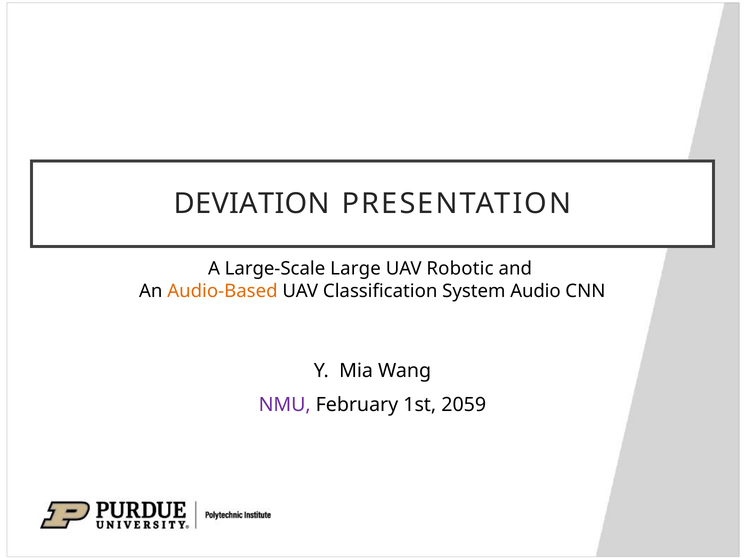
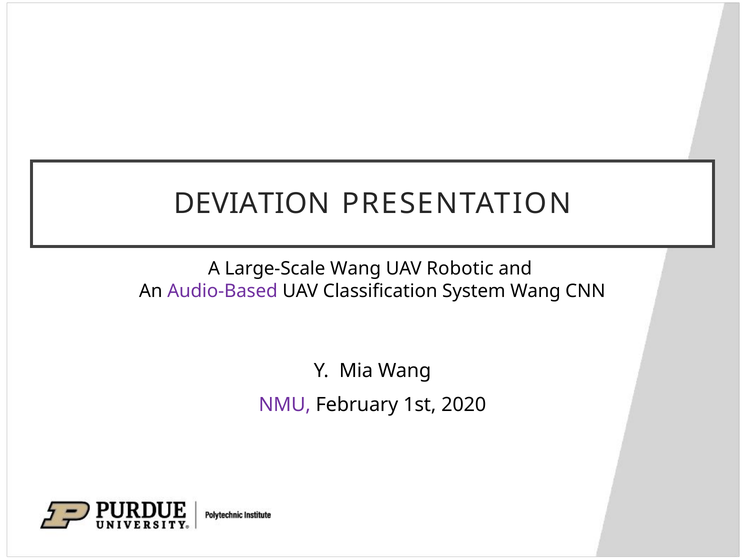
Large-Scale Large: Large -> Wang
Audio-Based colour: orange -> purple
System Audio: Audio -> Wang
2059: 2059 -> 2020
